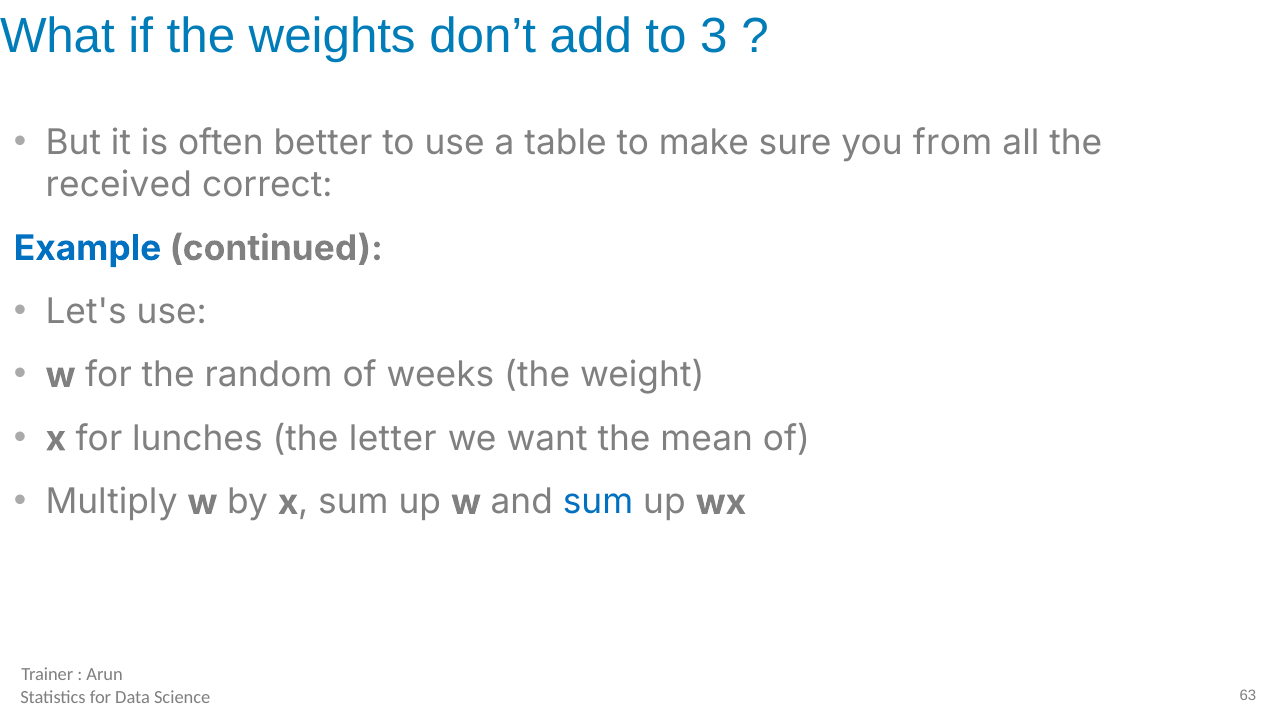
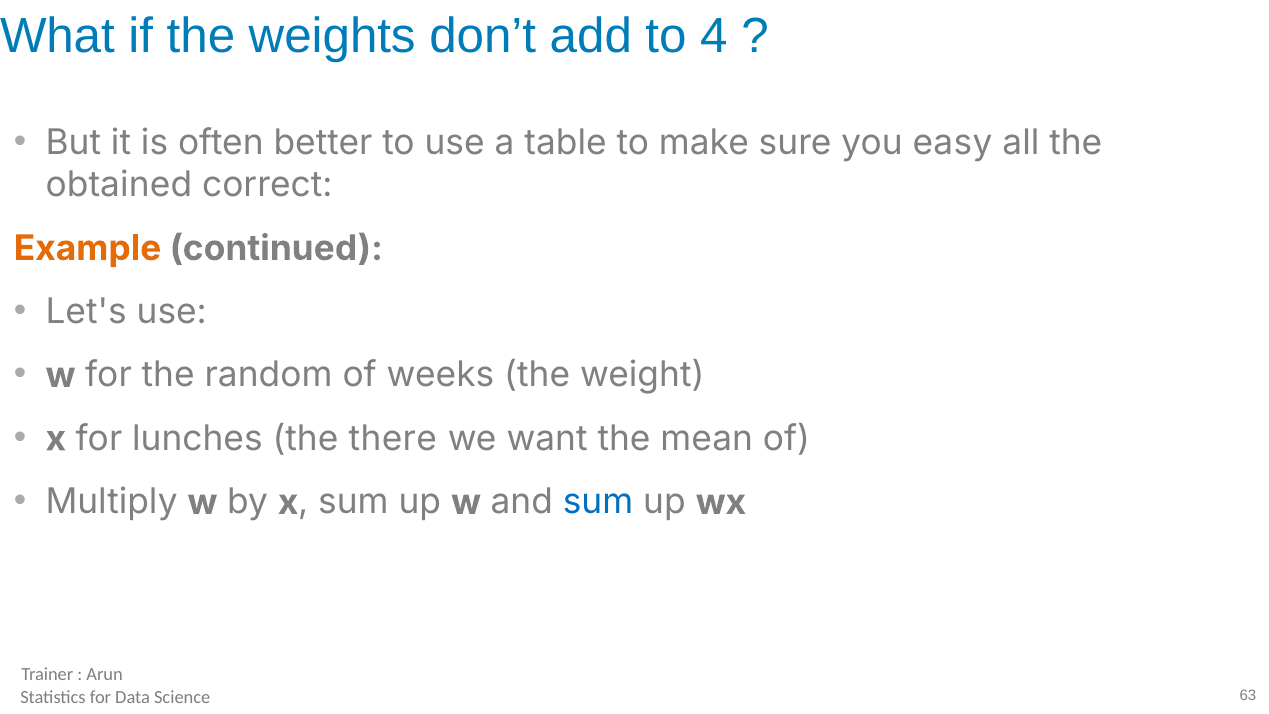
3: 3 -> 4
from: from -> easy
received: received -> obtained
Example colour: blue -> orange
letter: letter -> there
